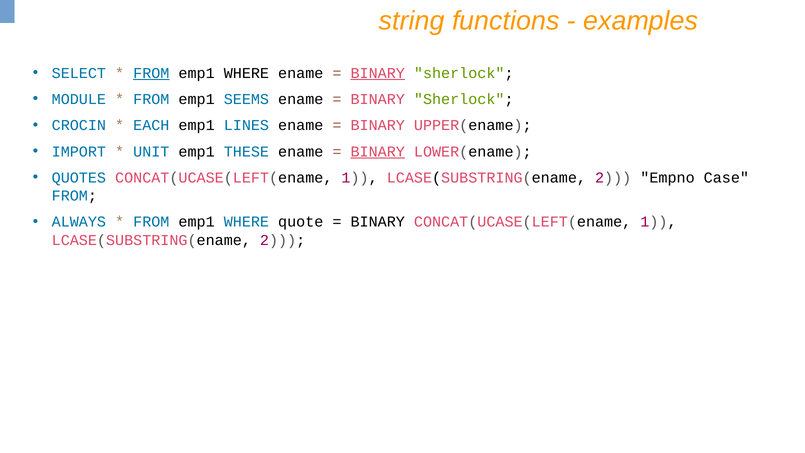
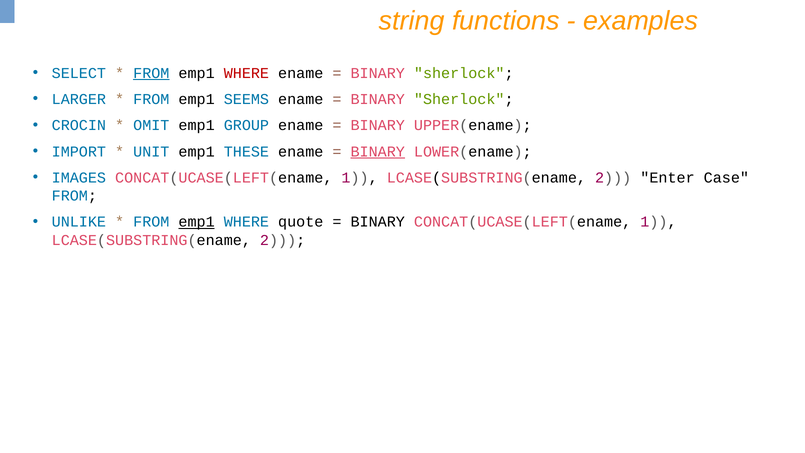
WHERE at (246, 73) colour: black -> red
BINARY at (378, 73) underline: present -> none
MODULE: MODULE -> LARGER
EACH: EACH -> OMIT
LINES: LINES -> GROUP
QUOTES: QUOTES -> IMAGES
Empno: Empno -> Enter
ALWAYS: ALWAYS -> UNLIKE
emp1 at (197, 222) underline: none -> present
